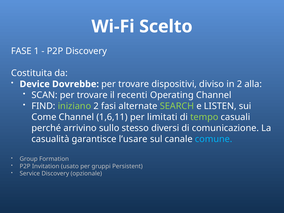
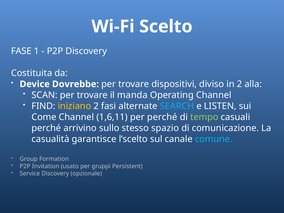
recenti: recenti -> manda
iniziano colour: light green -> yellow
SEARCH colour: light green -> light blue
per limitati: limitati -> perché
diversi: diversi -> spazio
l’usare: l’usare -> l’scelto
